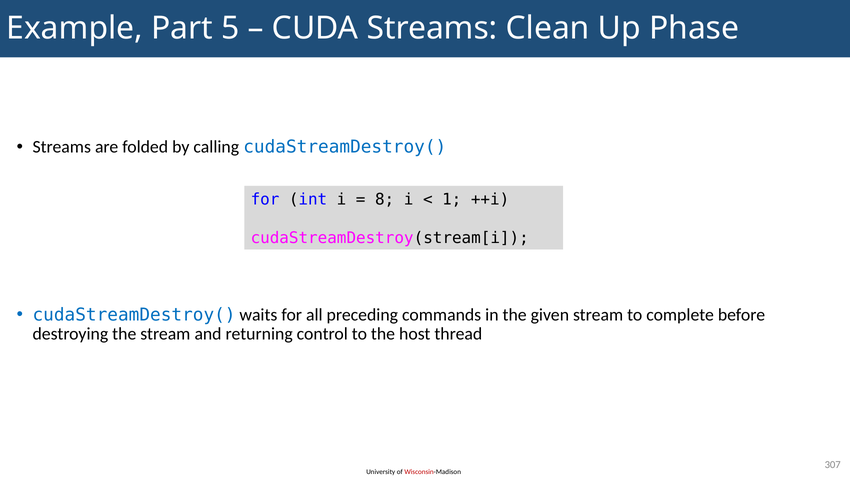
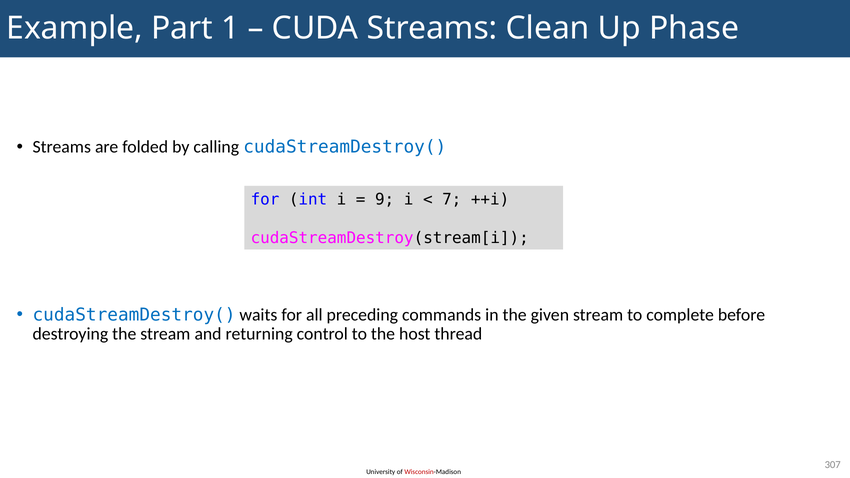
5: 5 -> 1
8: 8 -> 9
1: 1 -> 7
